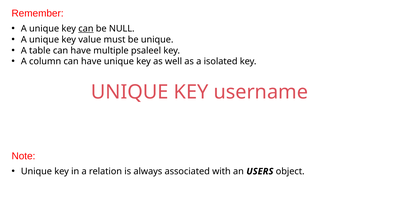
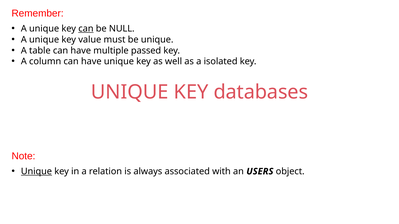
psaleel: psaleel -> passed
username: username -> databases
Unique at (36, 172) underline: none -> present
